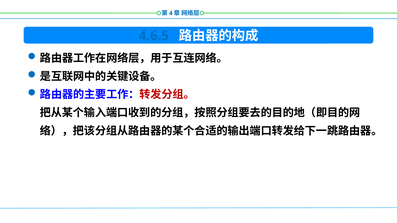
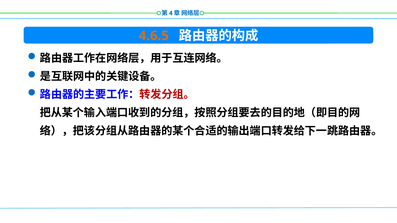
4.6.5 colour: blue -> orange
